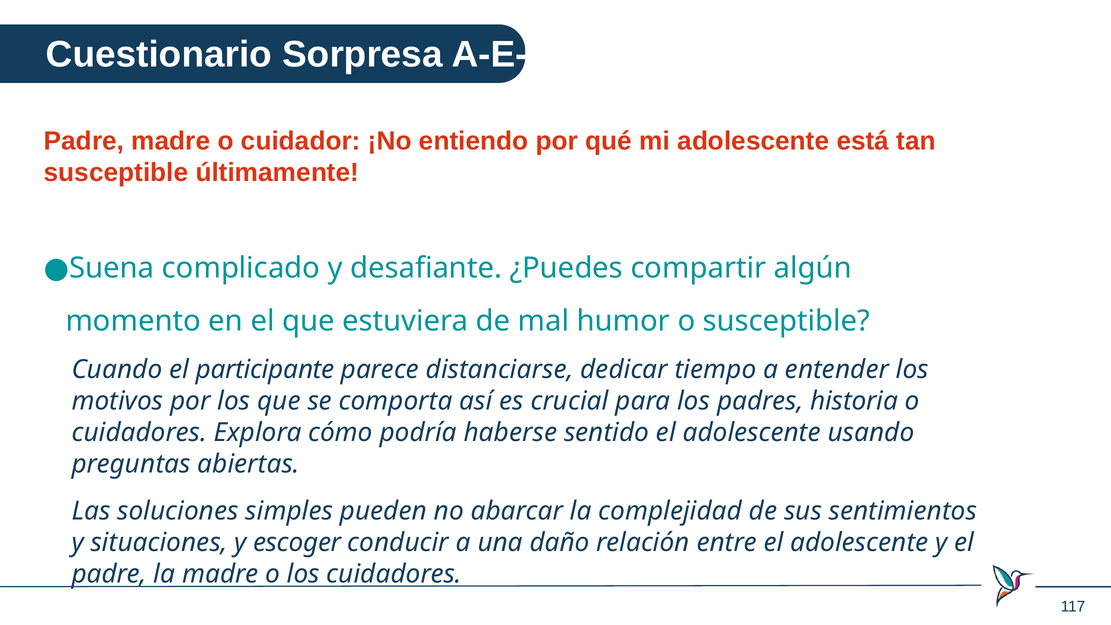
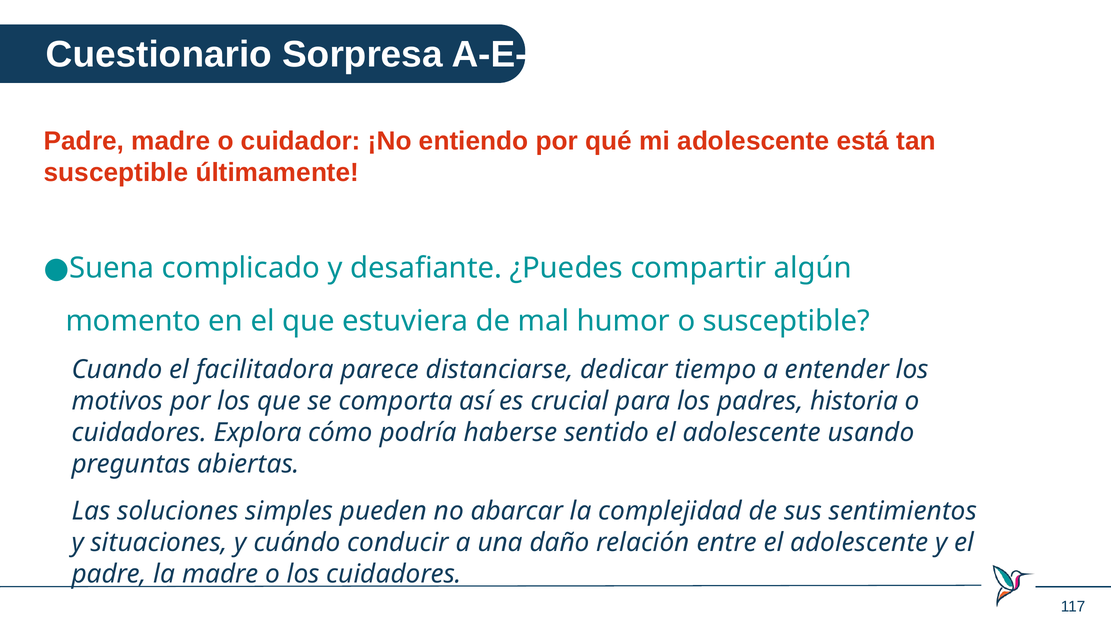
participante: participante -> facilitadora
escoger: escoger -> cuándo
